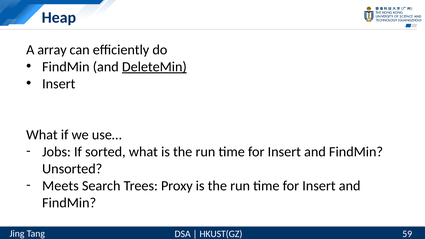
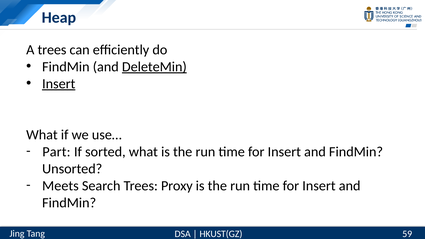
A array: array -> trees
Insert at (59, 84) underline: none -> present
Jobs: Jobs -> Part
